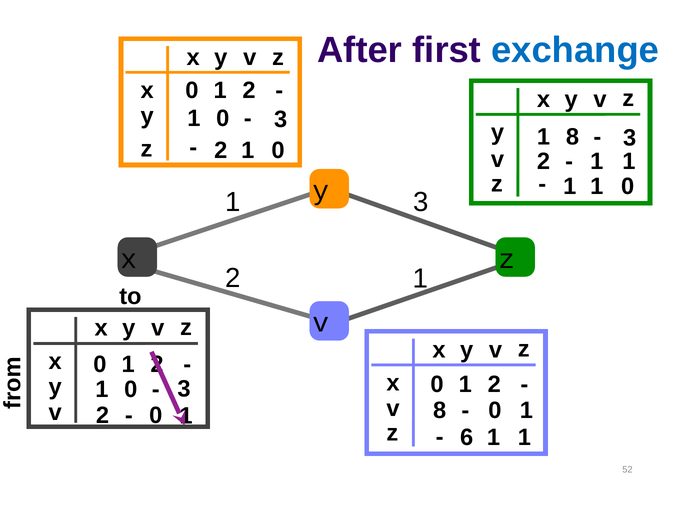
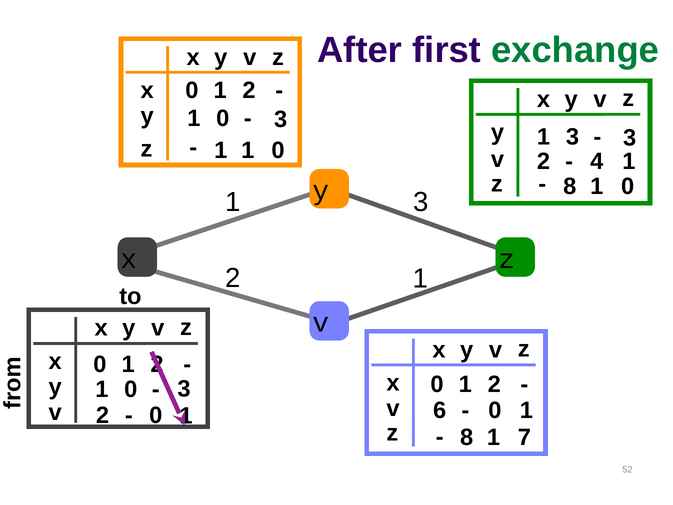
exchange colour: blue -> green
8 at (572, 137): 8 -> 3
2 at (221, 150): 2 -> 1
1 at (597, 161): 1 -> 4
1 at (570, 186): 1 -> 8
v 8: 8 -> 6
6 at (467, 437): 6 -> 8
1 at (524, 437): 1 -> 7
